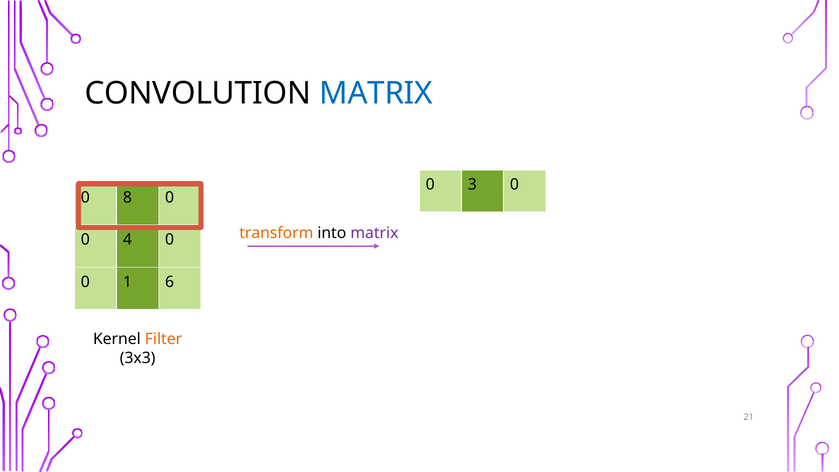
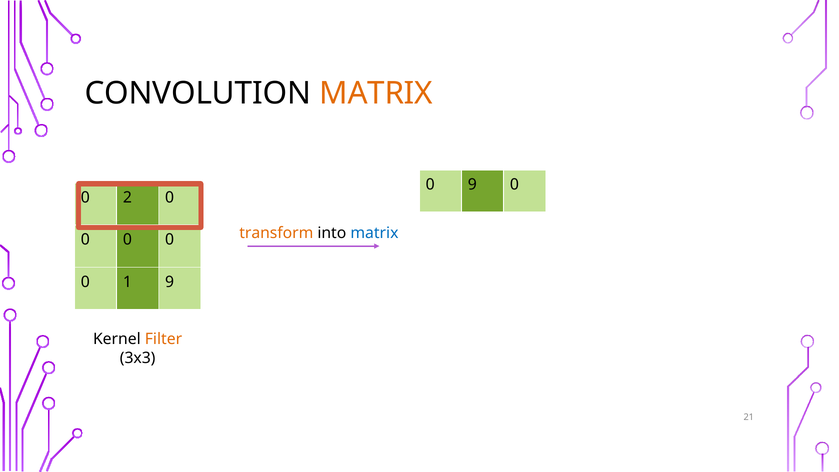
MATRIX at (376, 93) colour: blue -> orange
0 3: 3 -> 9
8: 8 -> 2
matrix at (374, 233) colour: purple -> blue
4 at (127, 240): 4 -> 0
1 6: 6 -> 9
